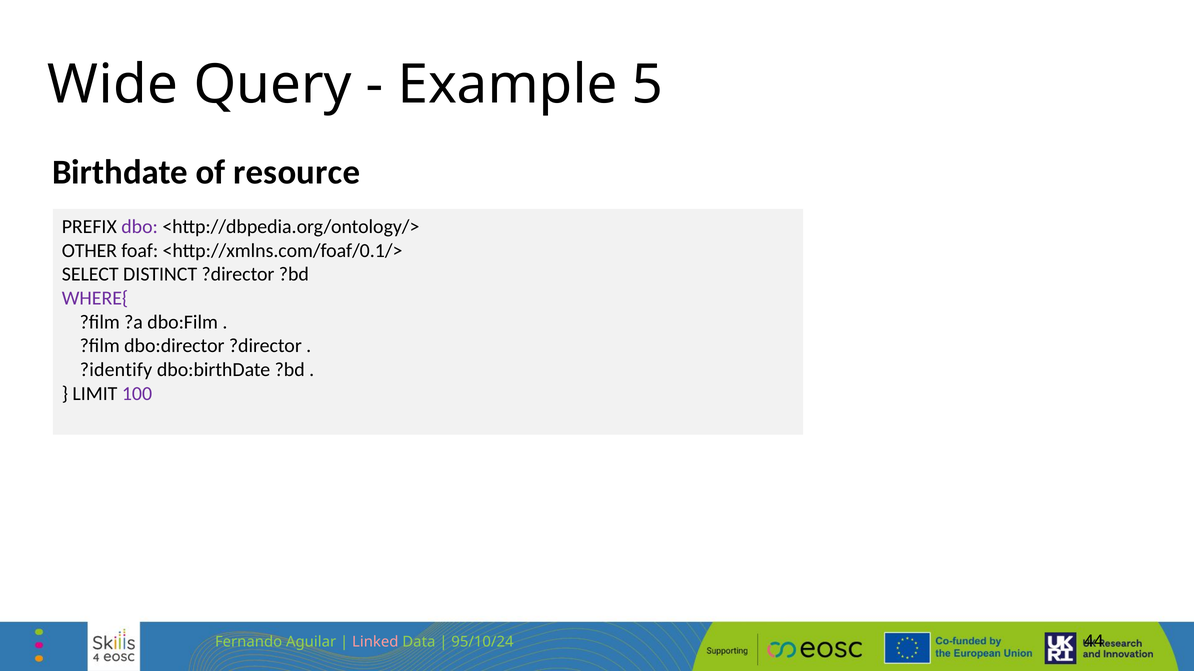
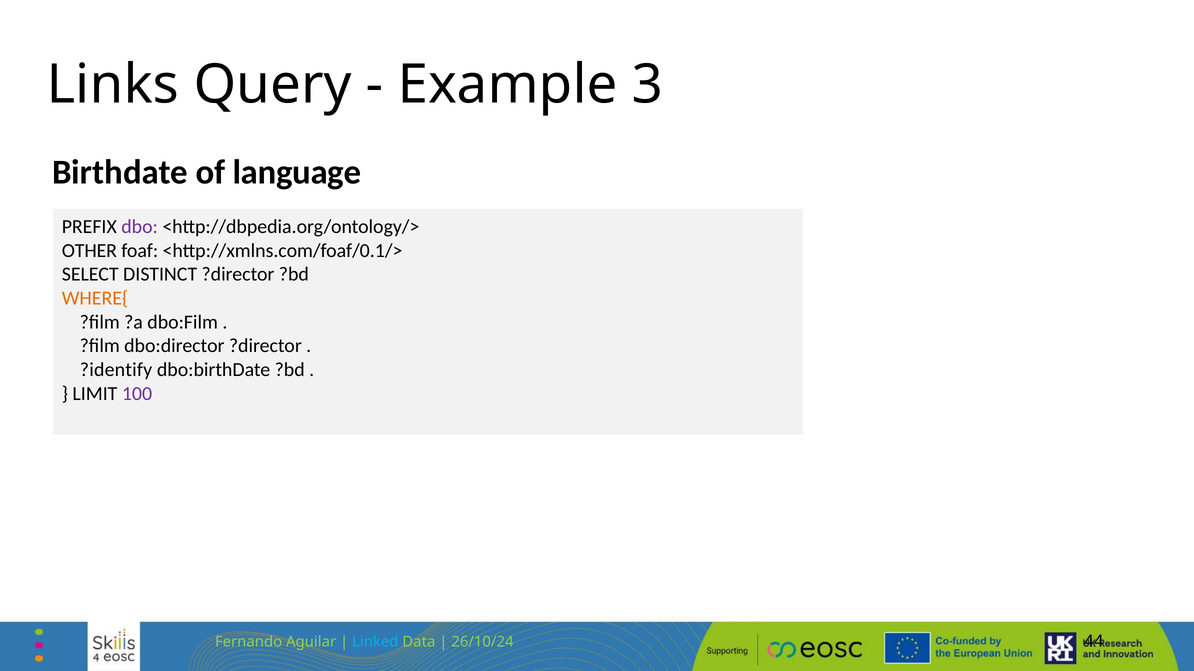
Wide: Wide -> Links
5: 5 -> 3
resource: resource -> language
WHERE{ colour: purple -> orange
Linked colour: pink -> light blue
95/10/24: 95/10/24 -> 26/10/24
